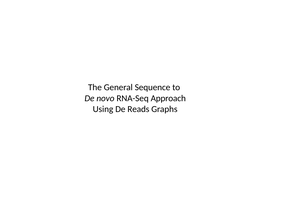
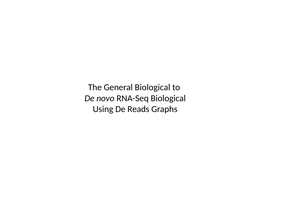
General Sequence: Sequence -> Biological
RNA-Seq Approach: Approach -> Biological
